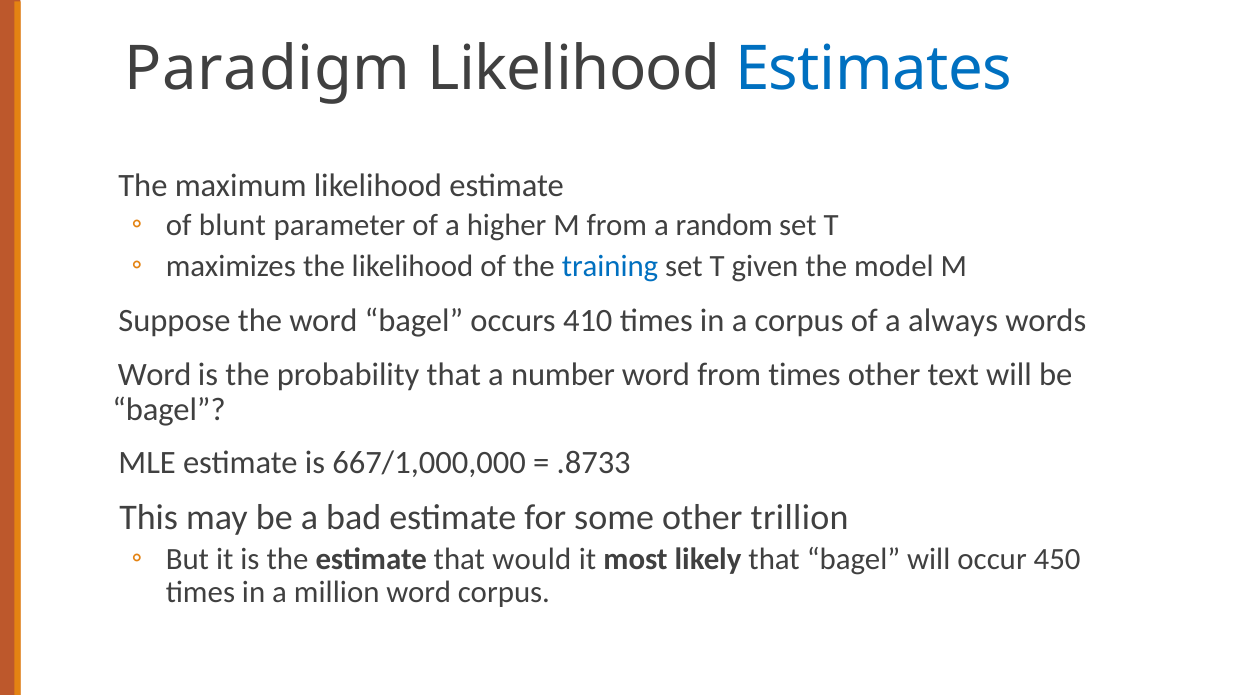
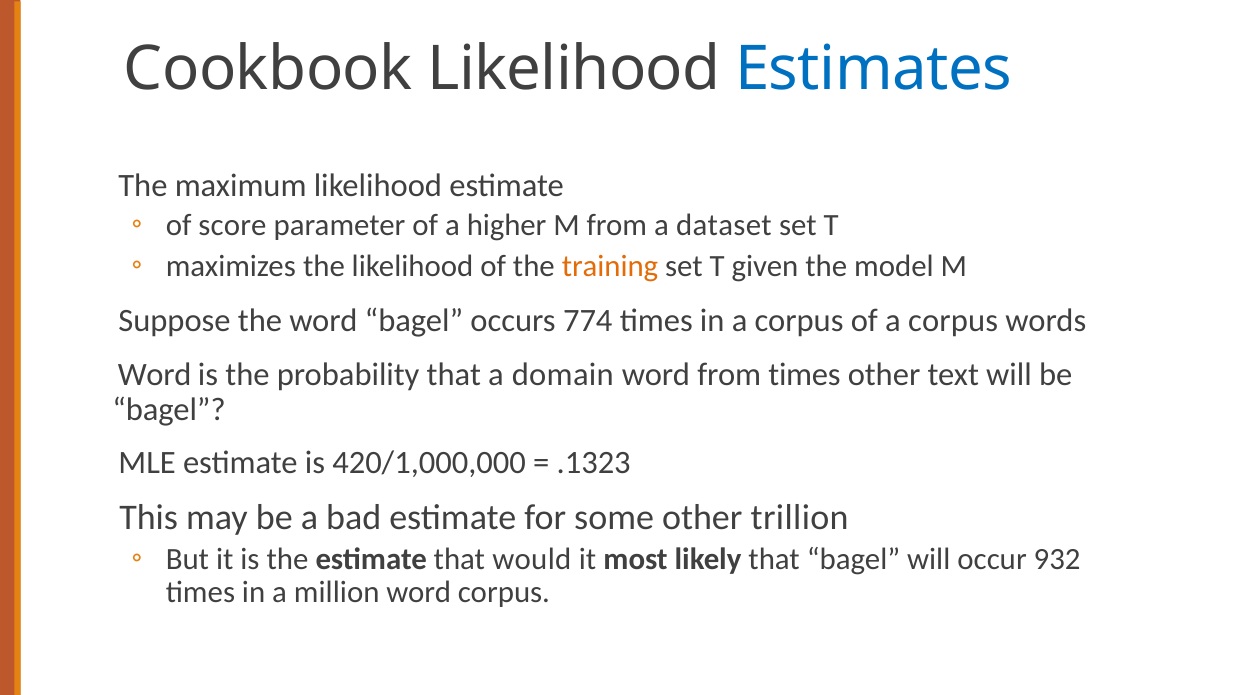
Paradigm: Paradigm -> Cookbook
blunt: blunt -> score
random: random -> dataset
training colour: blue -> orange
410: 410 -> 774
of a always: always -> corpus
number: number -> domain
667/1,000,000: 667/1,000,000 -> 420/1,000,000
.8733: .8733 -> .1323
450: 450 -> 932
